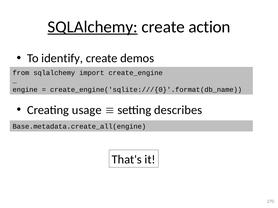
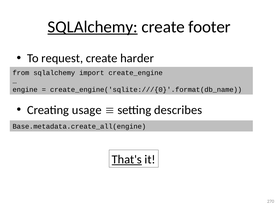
action: action -> footer
identify: identify -> request
demos: demos -> harder
That's underline: none -> present
